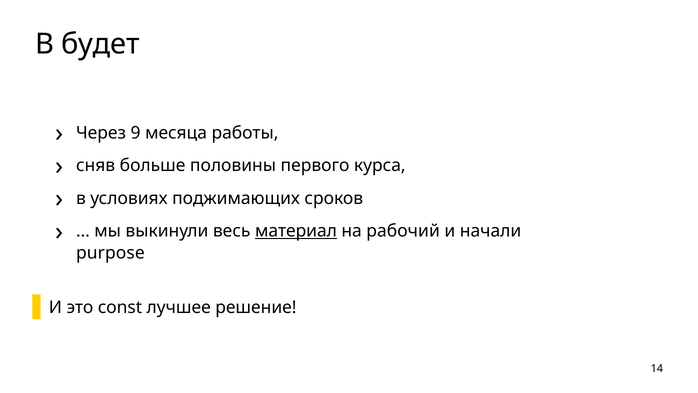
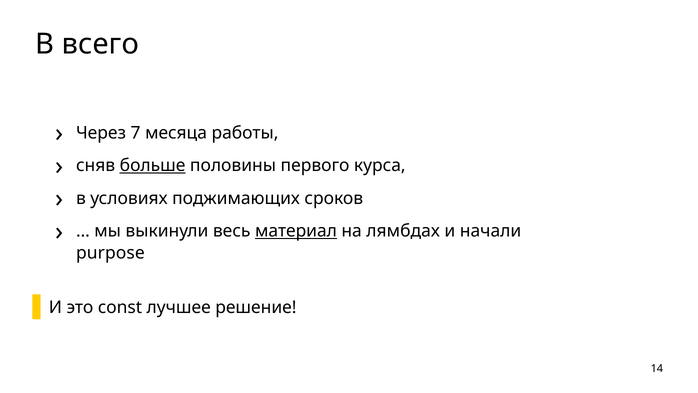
будет: будет -> всего
9: 9 -> 7
больше underline: none -> present
рабочий: рабочий -> лямбдах
